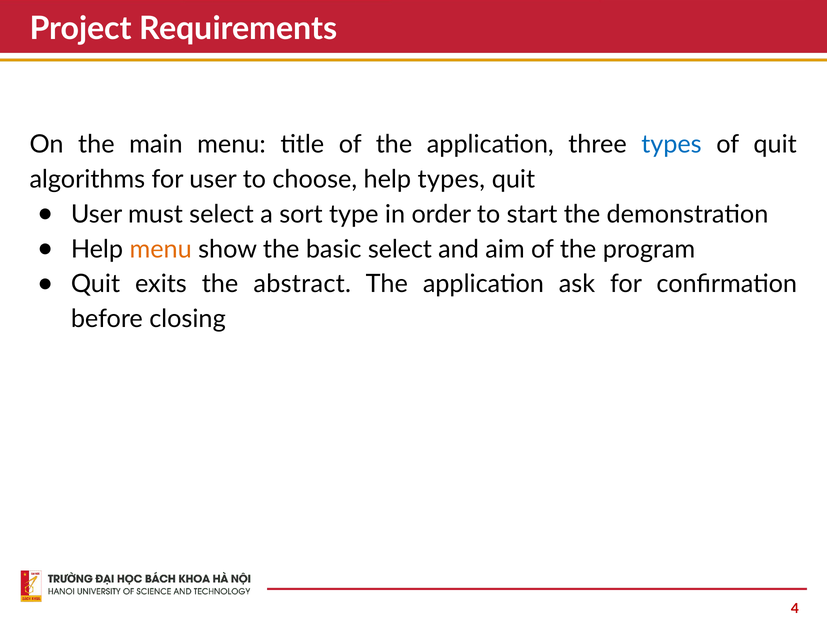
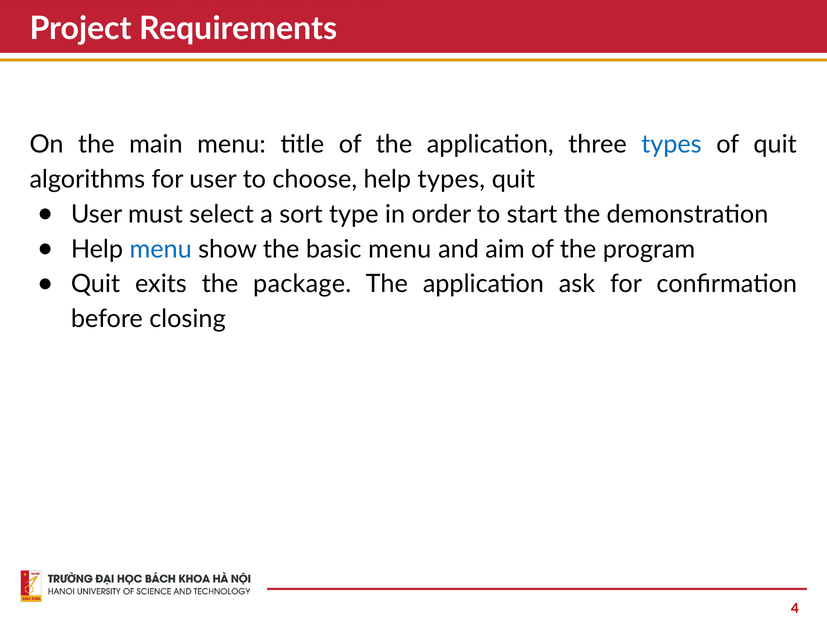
menu at (161, 249) colour: orange -> blue
basic select: select -> menu
abstract: abstract -> package
